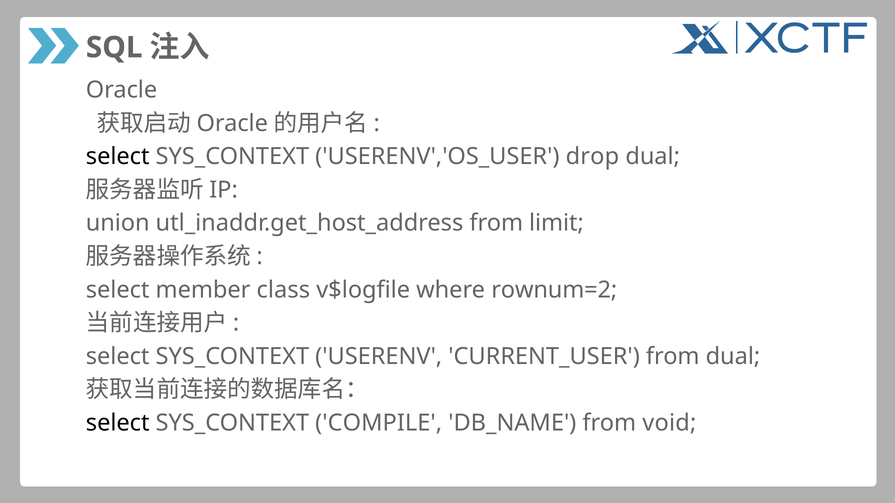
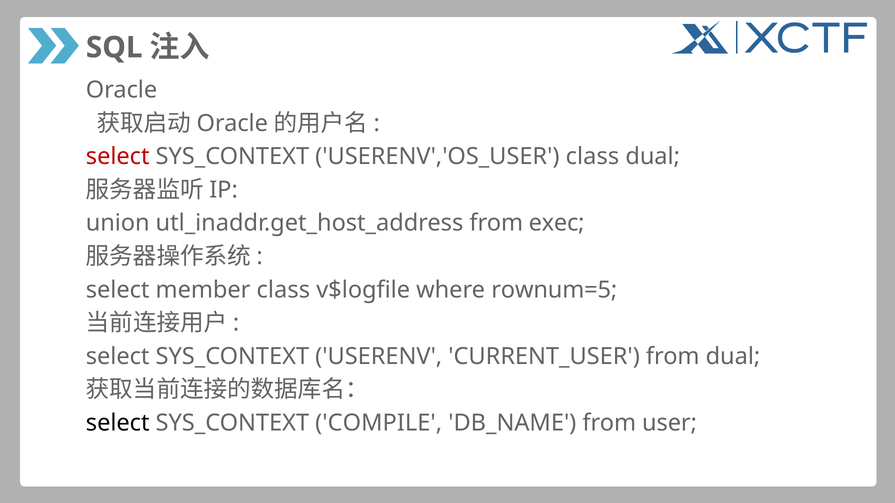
select at (118, 157) colour: black -> red
USERENV','OS_USER drop: drop -> class
limit: limit -> exec
rownum=2: rownum=2 -> rownum=5
void: void -> user
